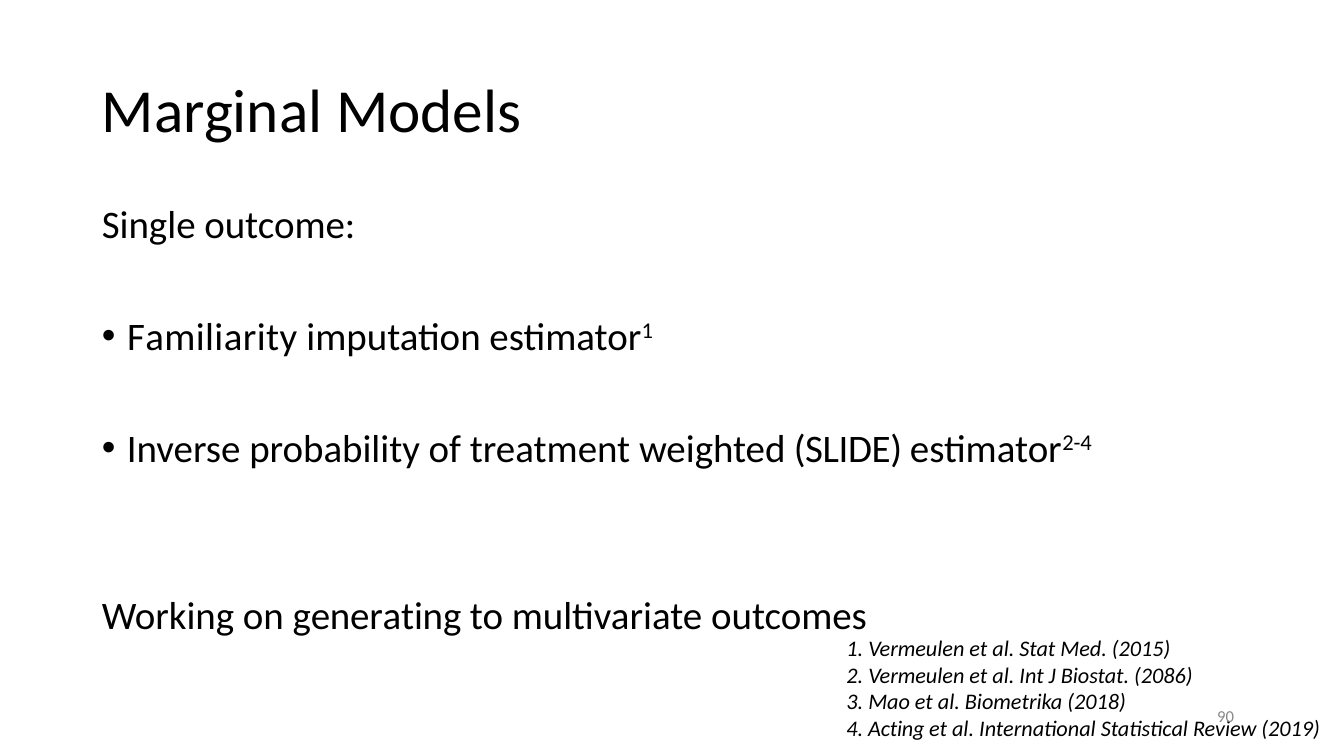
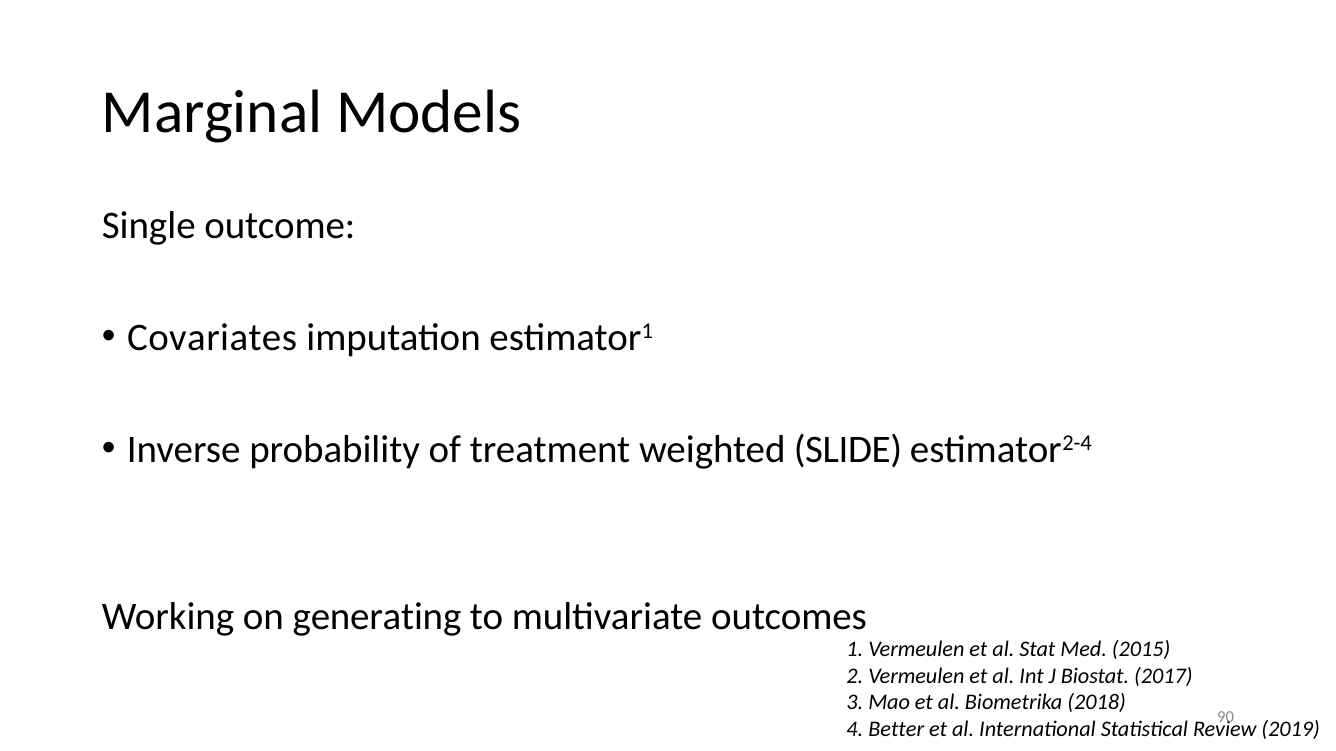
Familiarity: Familiarity -> Covariates
2086: 2086 -> 2017
Acting: Acting -> Better
